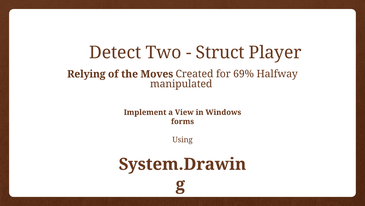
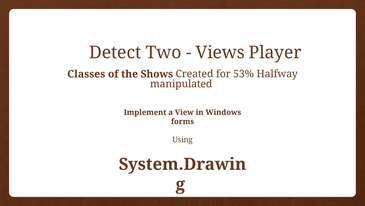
Struct: Struct -> Views
Relying: Relying -> Classes
Moves: Moves -> Shows
69%: 69% -> 53%
